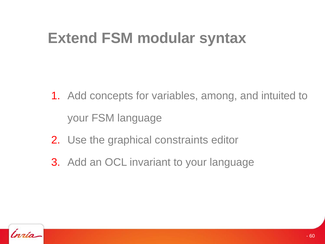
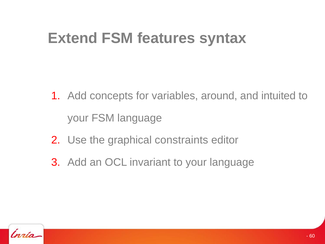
modular: modular -> features
among: among -> around
